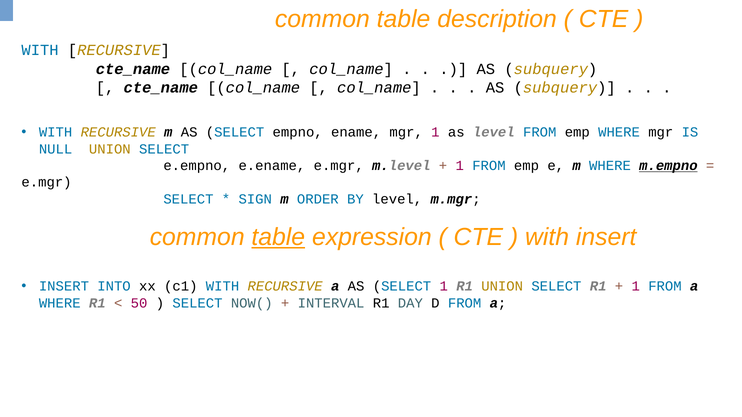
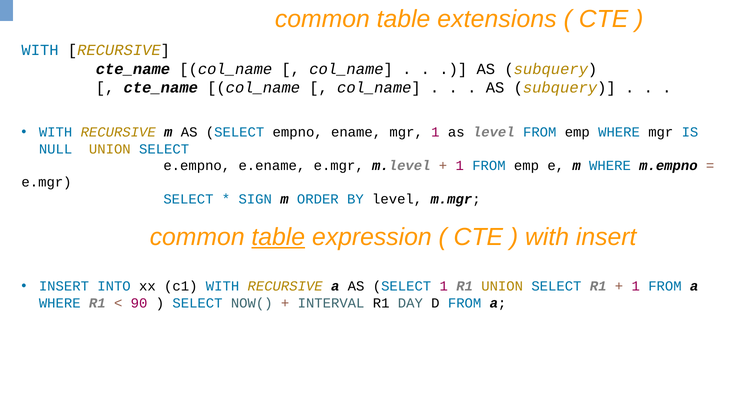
description: description -> extensions
m.empno underline: present -> none
50: 50 -> 90
